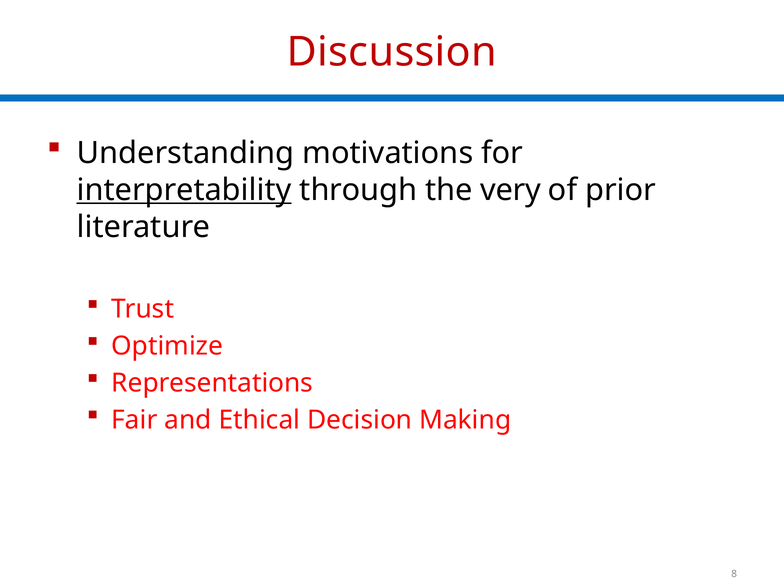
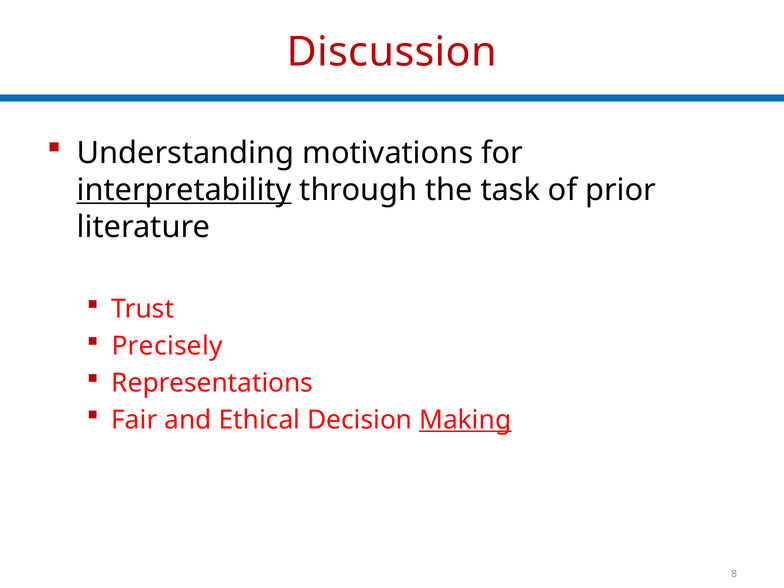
very: very -> task
Optimize: Optimize -> Precisely
Making underline: none -> present
